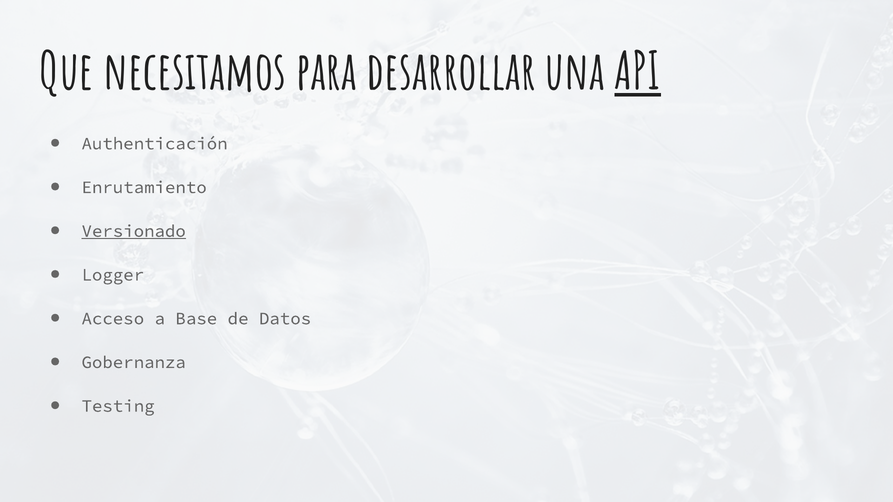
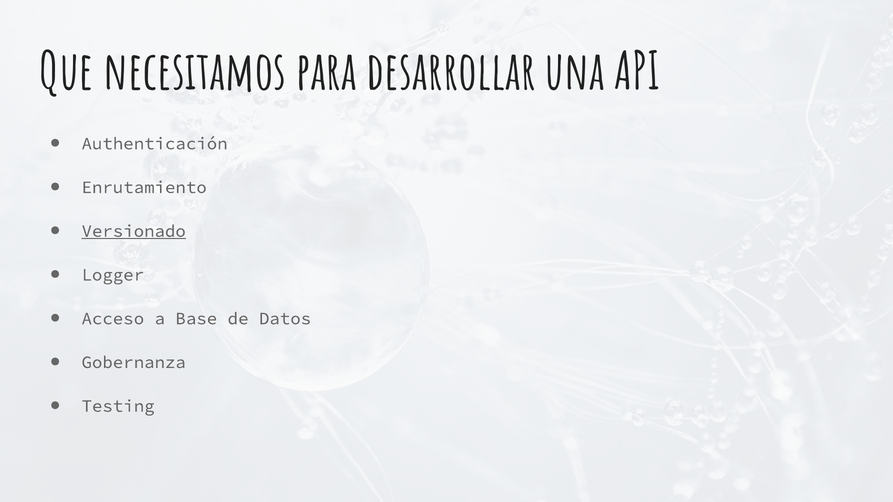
API underline: present -> none
